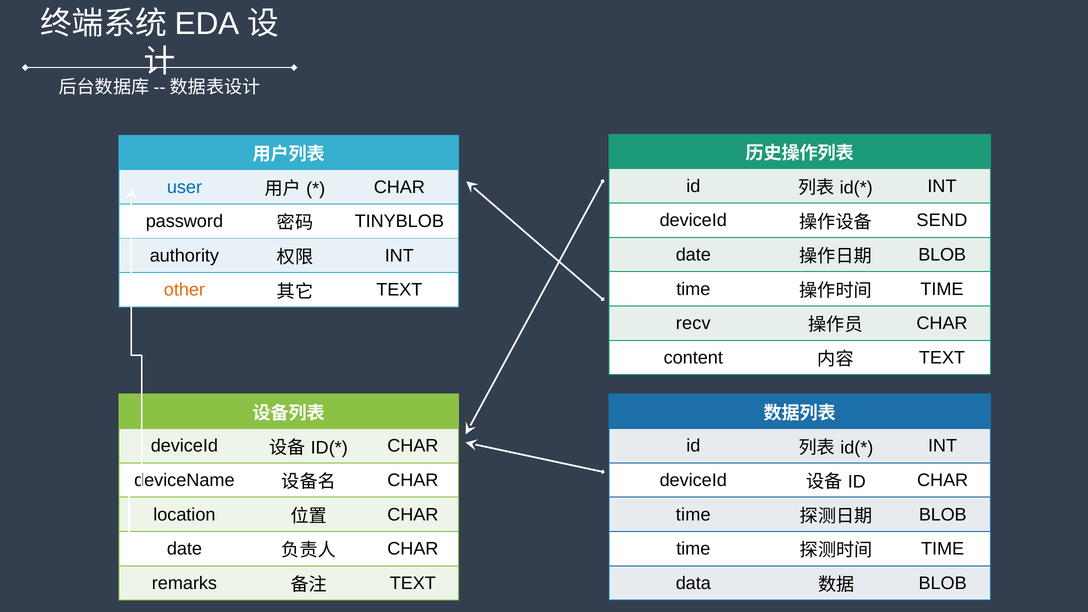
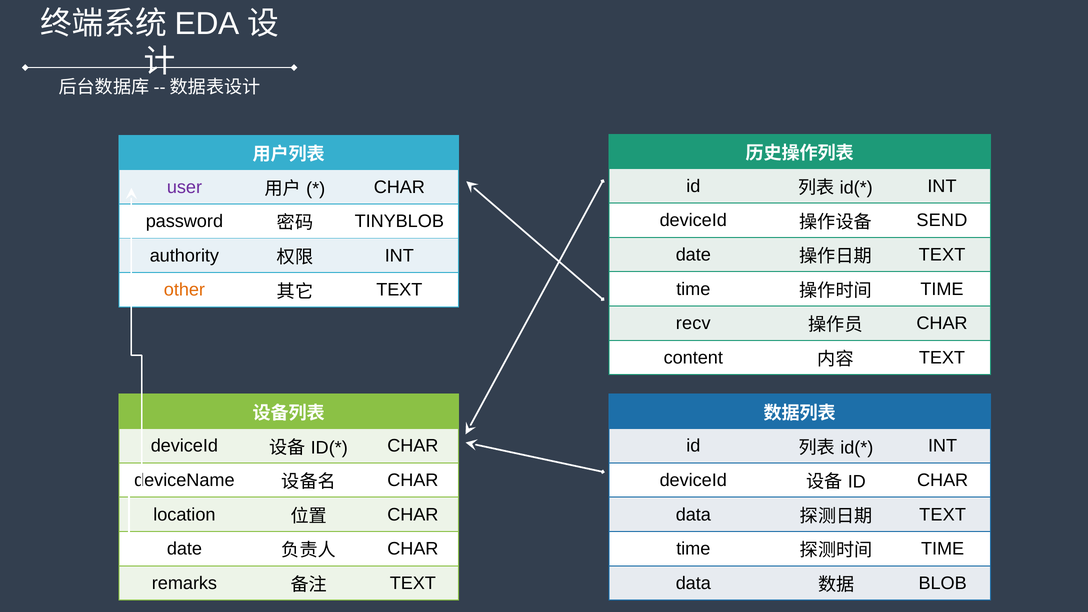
user colour: blue -> purple
BLOB at (942, 255): BLOB -> TEXT
time at (693, 515): time -> data
BLOB at (943, 515): BLOB -> TEXT
